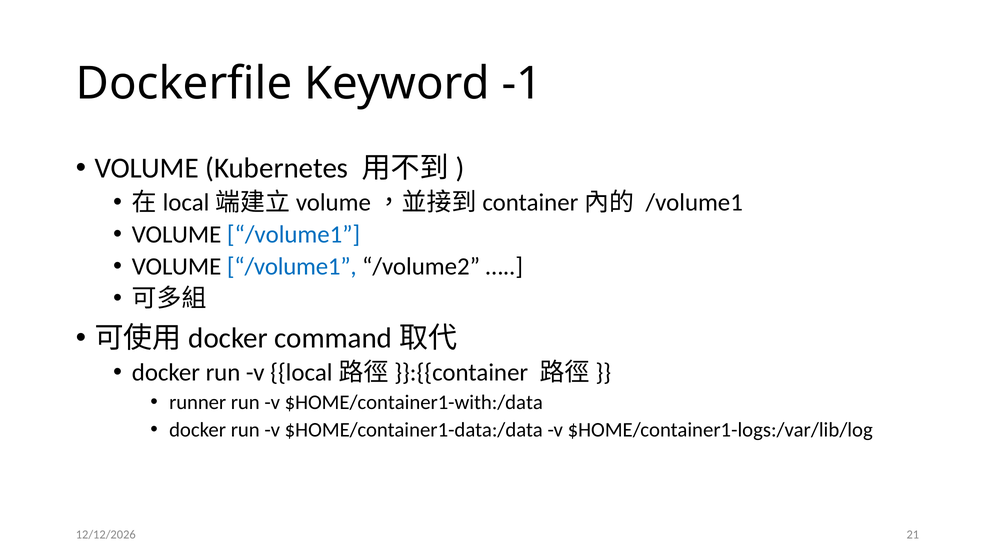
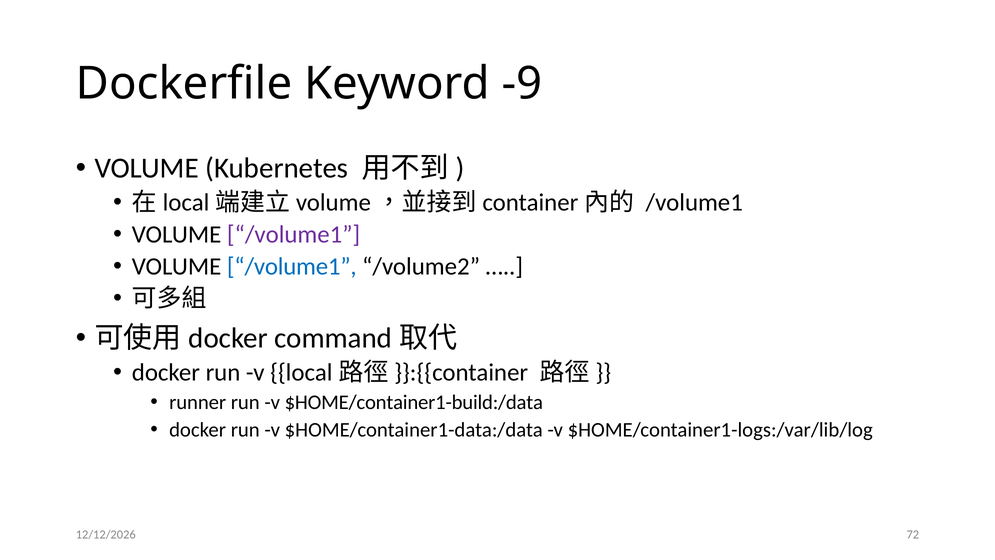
-1: -1 -> -9
/volume1 at (294, 234) colour: blue -> purple
$HOME/container1-with:/data: $HOME/container1-with:/data -> $HOME/container1-build:/data
21: 21 -> 72
